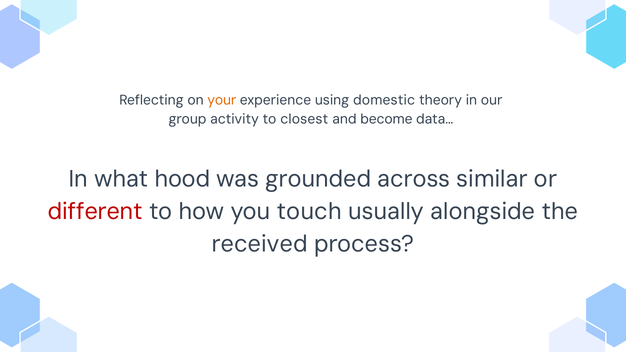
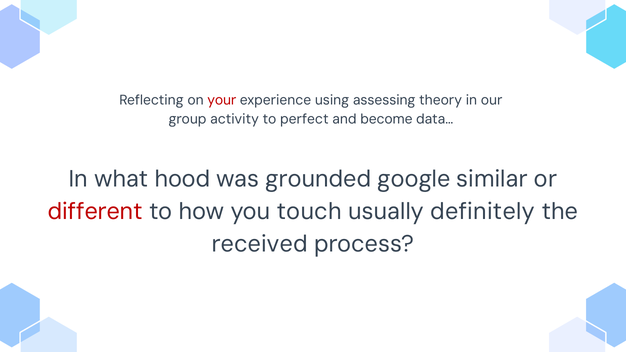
your colour: orange -> red
domestic: domestic -> assessing
closest: closest -> perfect
across: across -> google
alongside: alongside -> definitely
